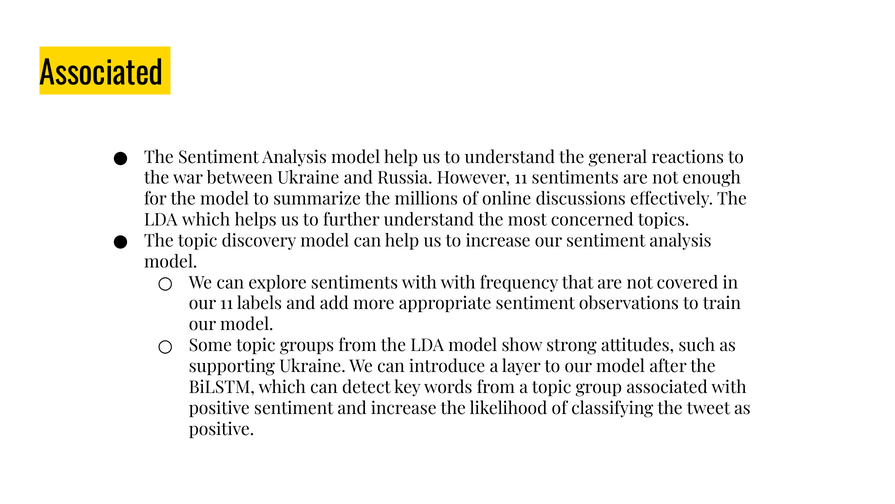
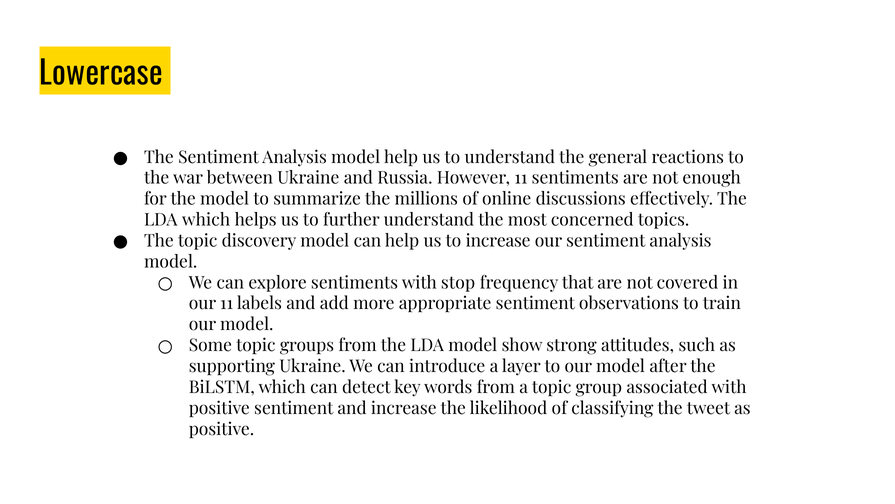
Associated at (101, 74): Associated -> Lowercase
with with: with -> stop
